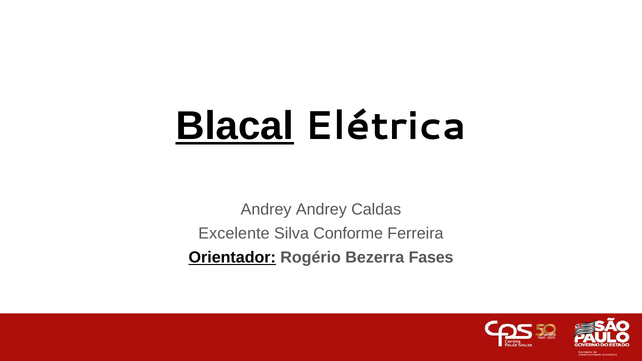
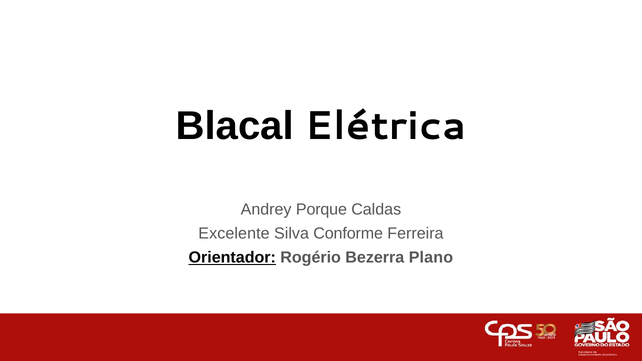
Blacal underline: present -> none
Andrey Andrey: Andrey -> Porque
Fases: Fases -> Plano
